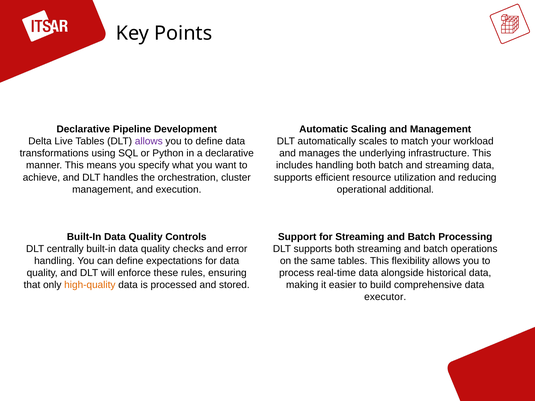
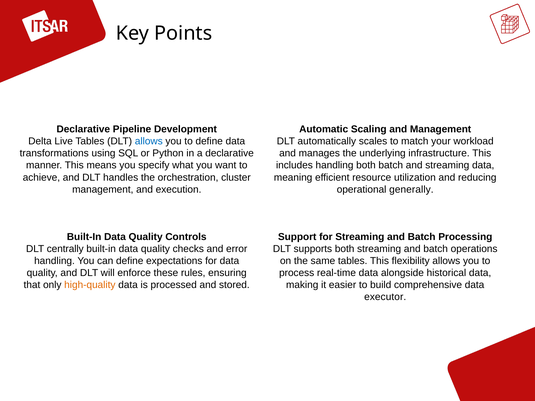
allows at (149, 141) colour: purple -> blue
supports at (293, 177): supports -> meaning
additional: additional -> generally
